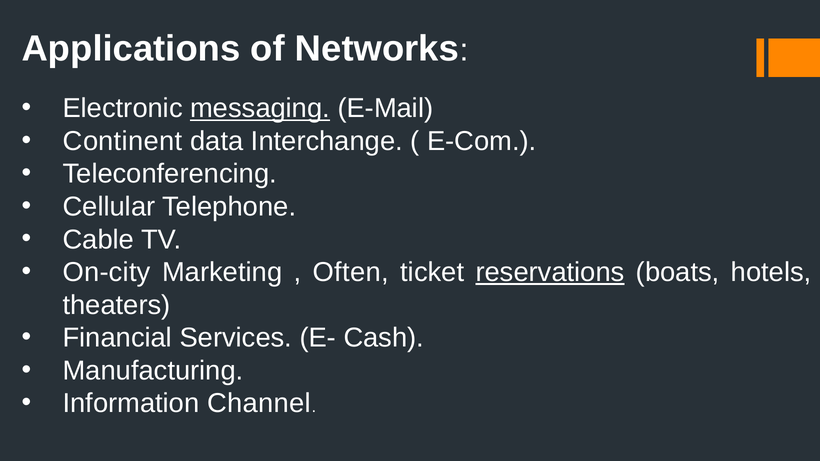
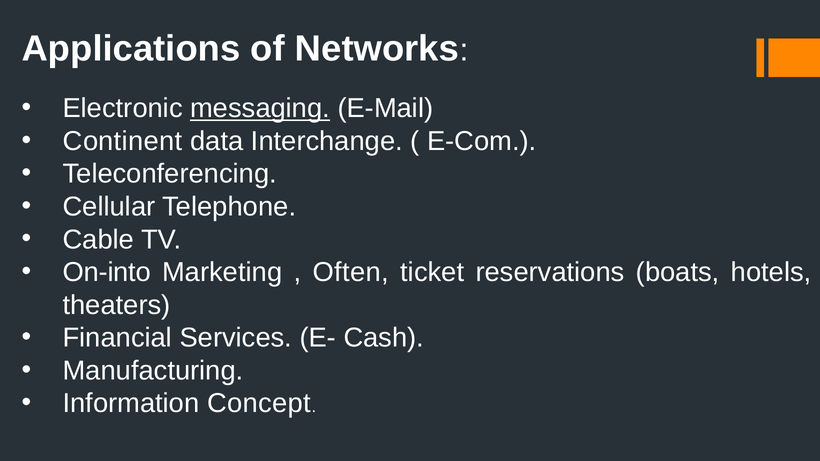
On-city: On-city -> On-into
reservations underline: present -> none
Channel: Channel -> Concept
